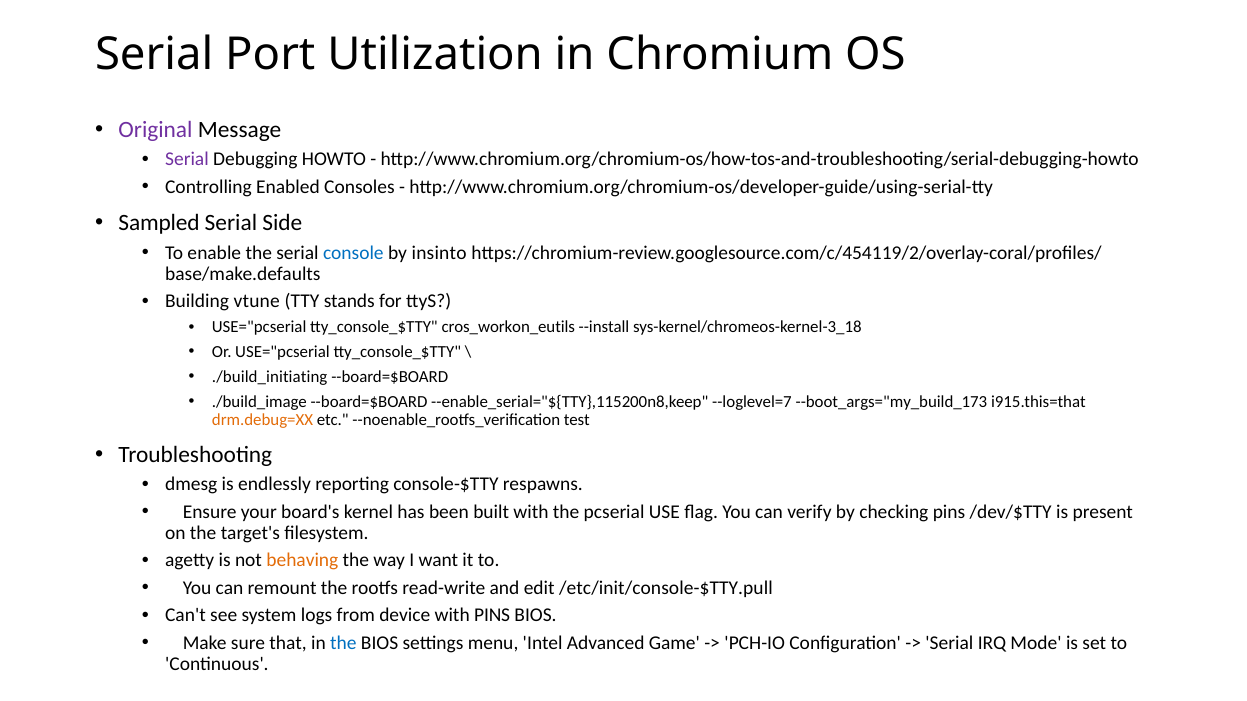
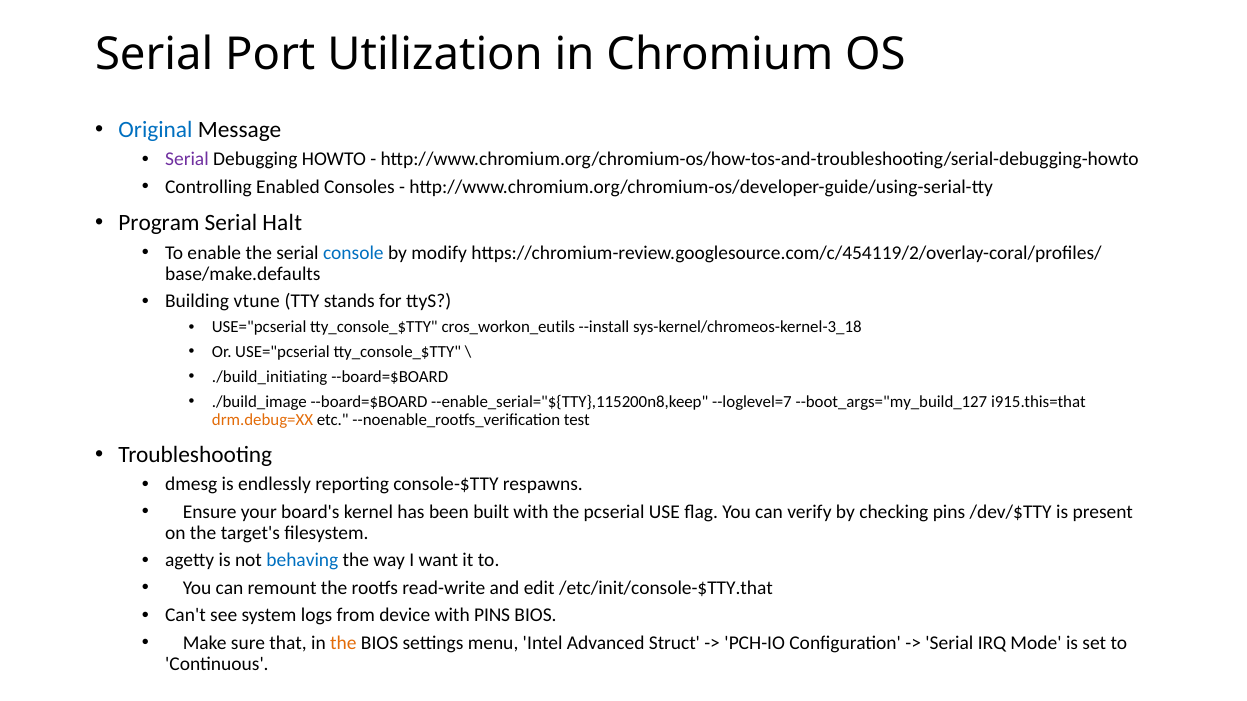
Original colour: purple -> blue
Sampled: Sampled -> Program
Side: Side -> Halt
insinto: insinto -> modify
--boot_args="my_build_173: --boot_args="my_build_173 -> --boot_args="my_build_127
behaving colour: orange -> blue
/etc/init/console-$TTY.pull: /etc/init/console-$TTY.pull -> /etc/init/console-$TTY.that
the at (343, 643) colour: blue -> orange
Game: Game -> Struct
